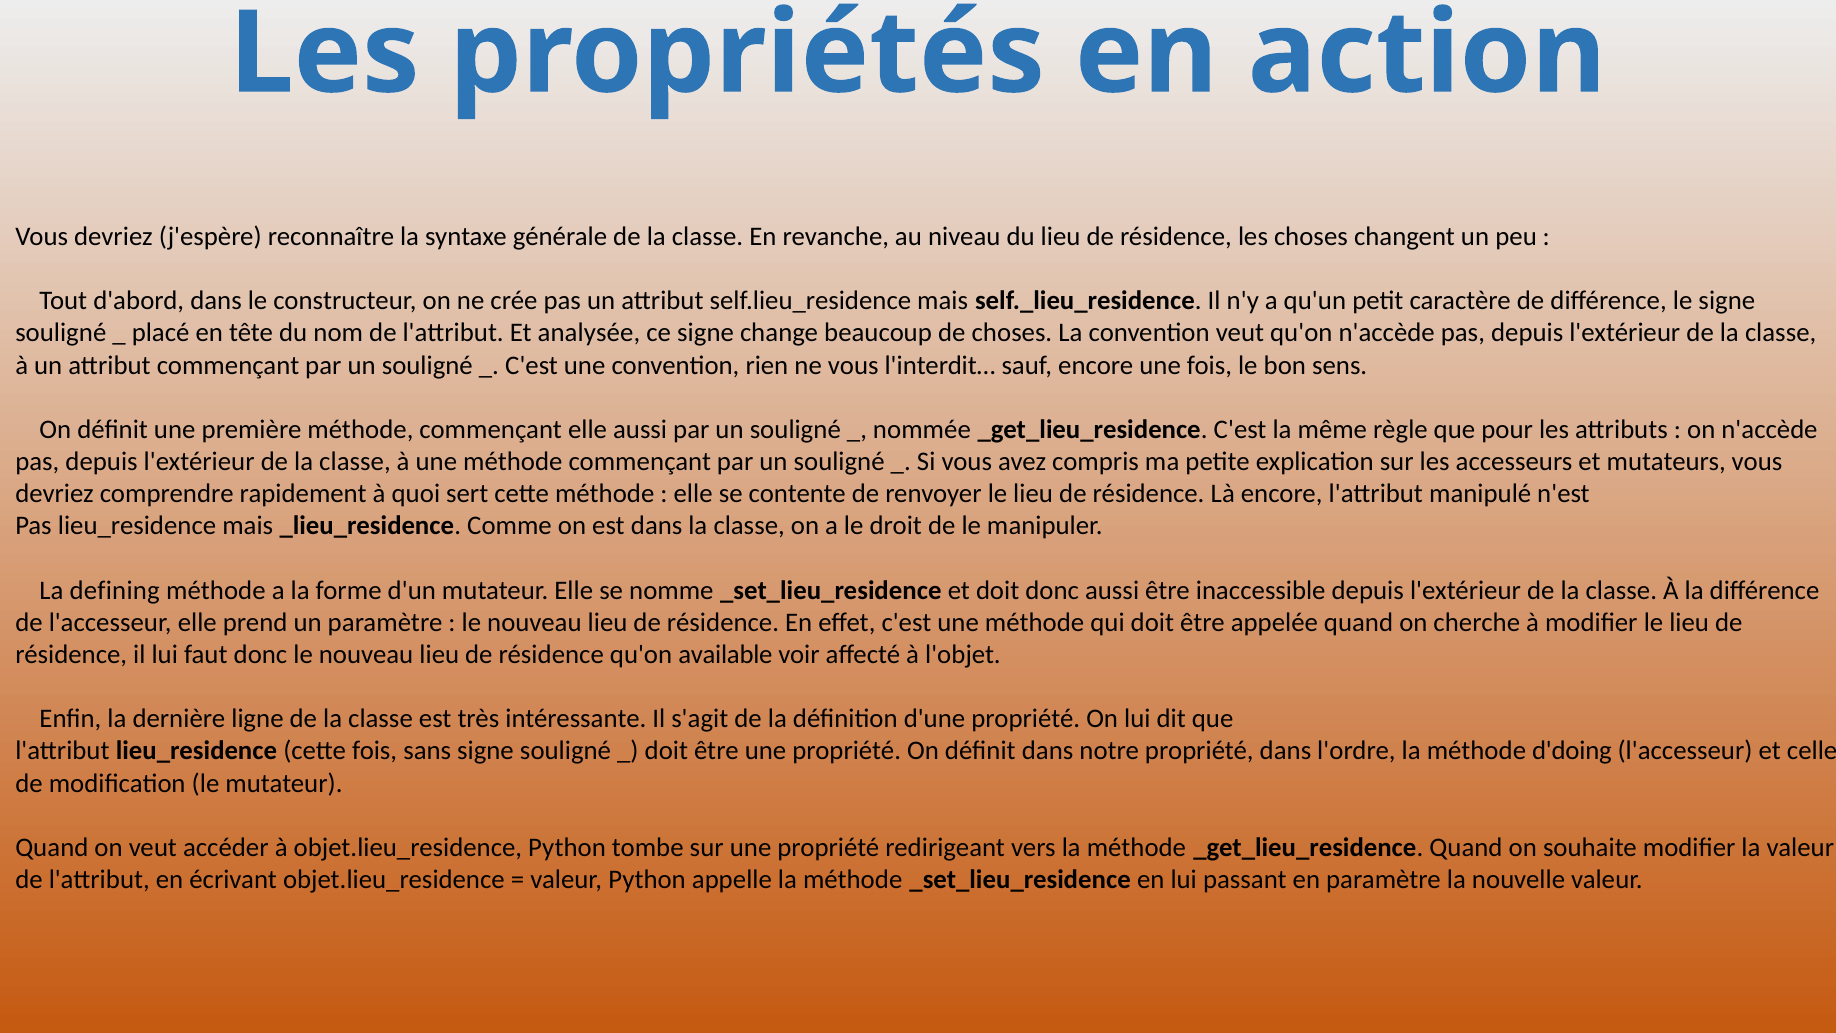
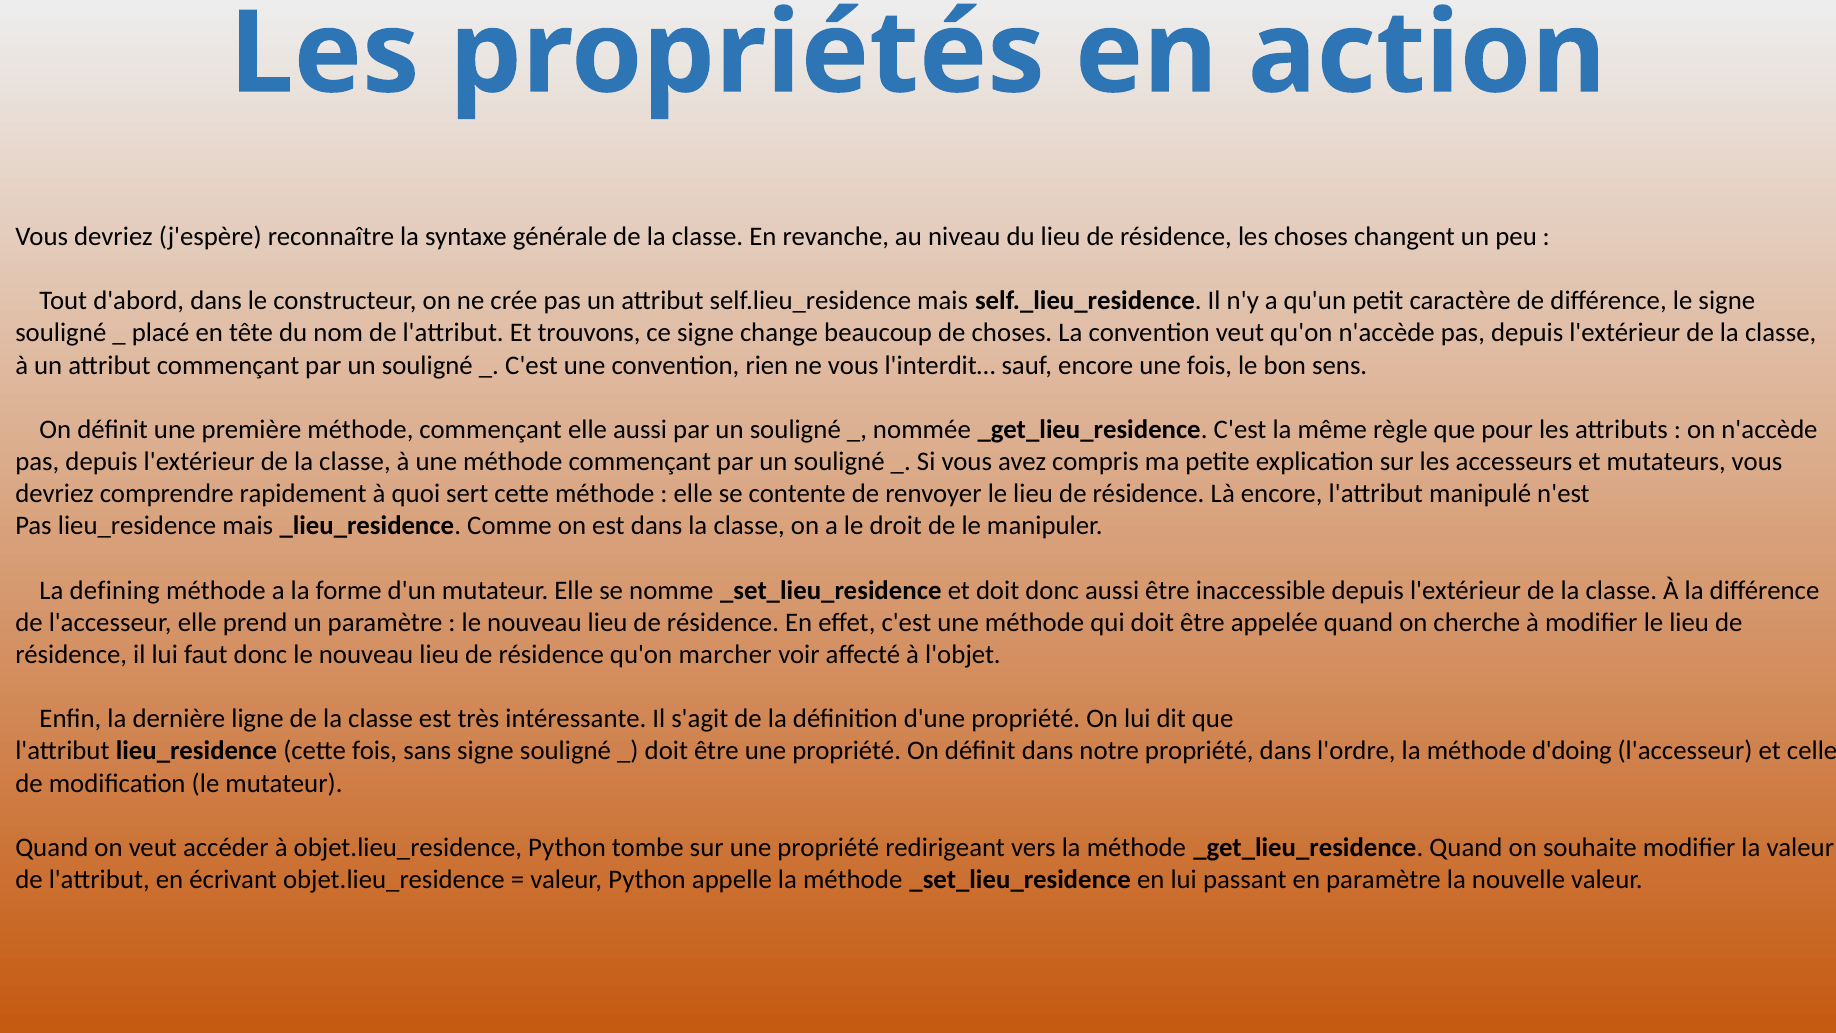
analysée: analysée -> trouvons
available: available -> marcher
